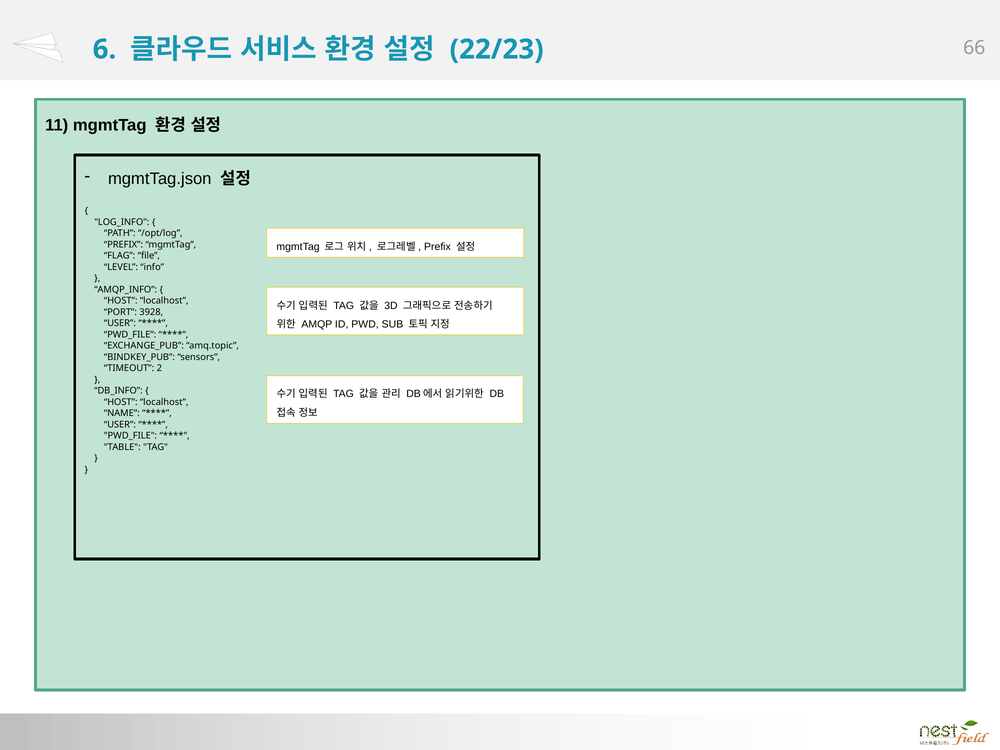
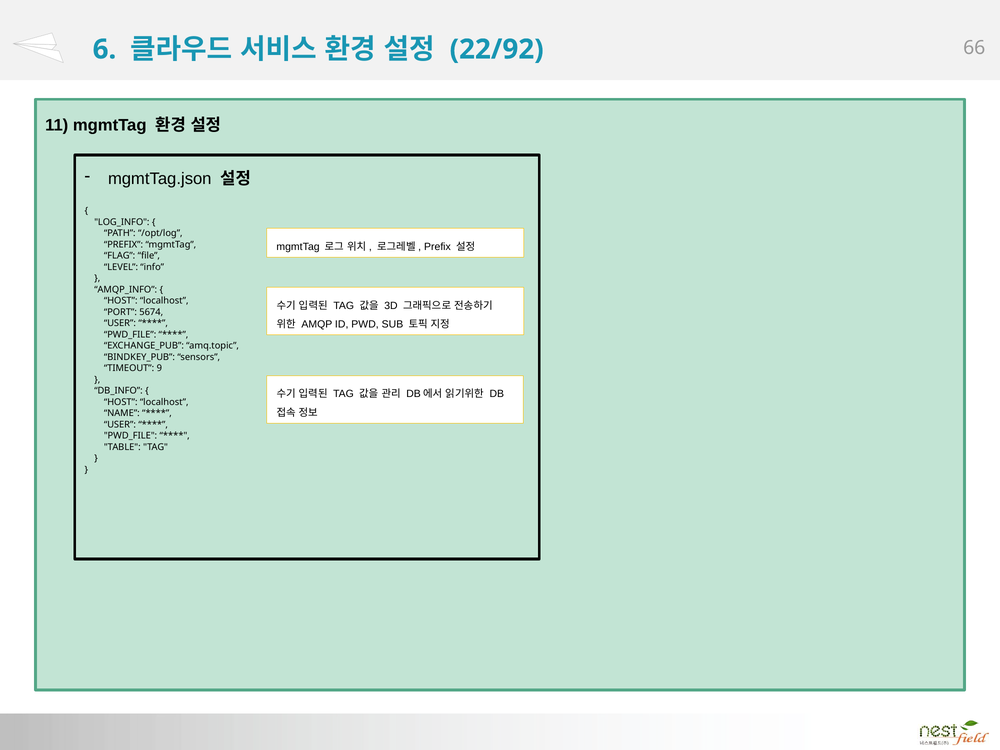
22/23: 22/23 -> 22/92
3928: 3928 -> 5674
2: 2 -> 9
